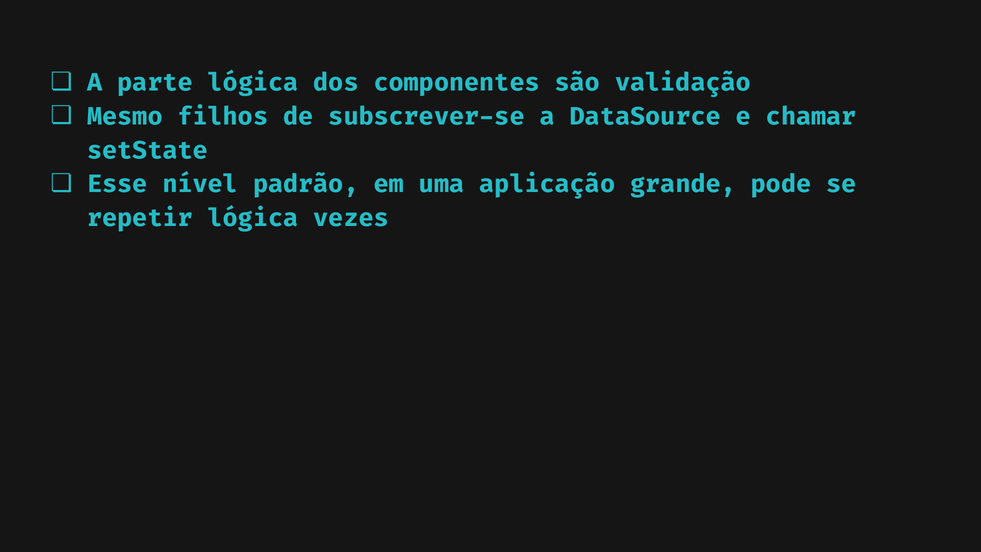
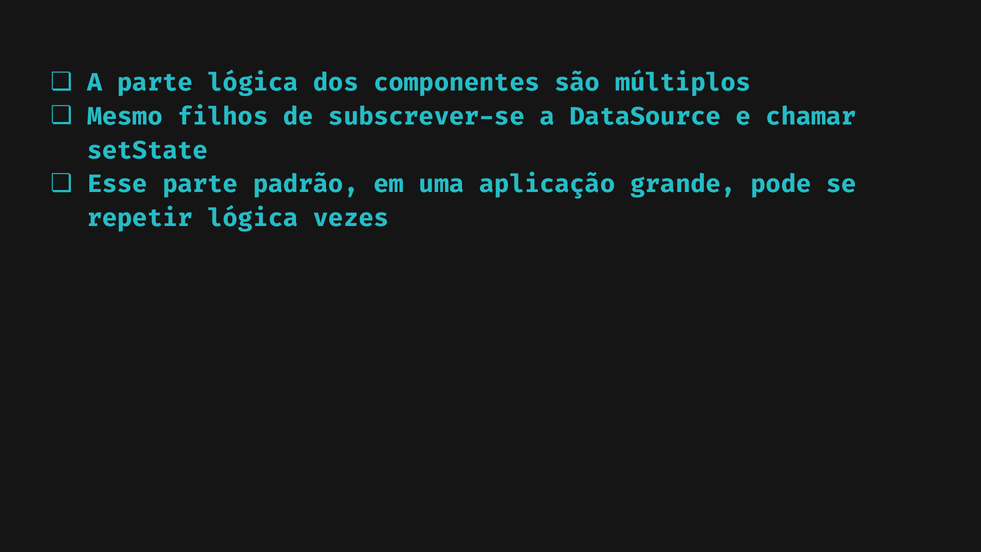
validação: validação -> múltiplos
Esse nível: nível -> parte
